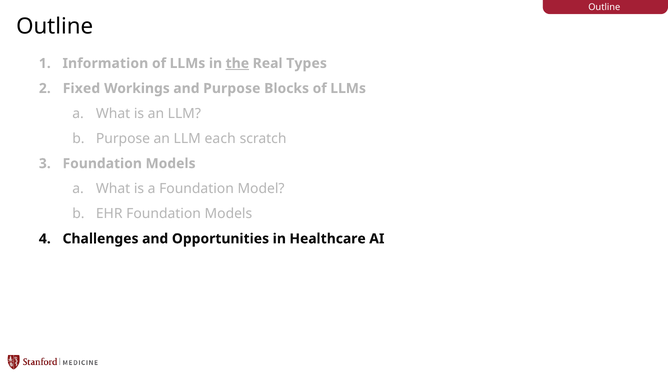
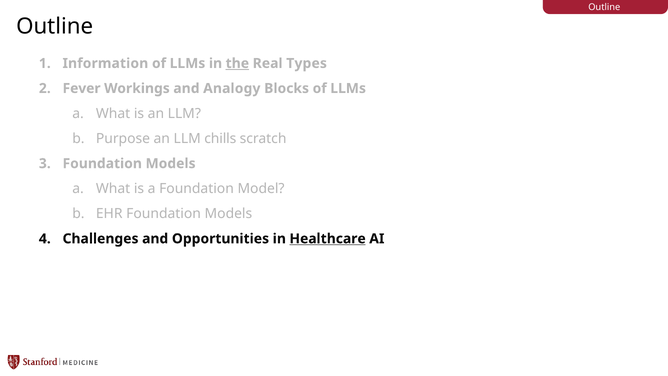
Fixed: Fixed -> Fever
and Purpose: Purpose -> Analogy
each: each -> chills
Healthcare underline: none -> present
